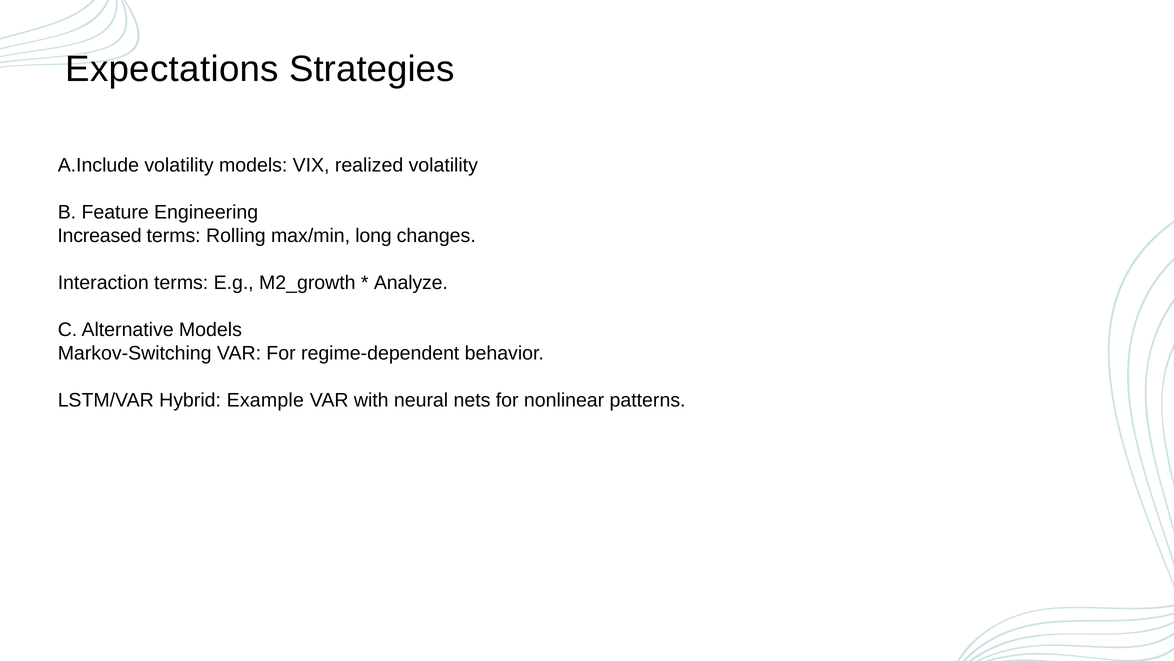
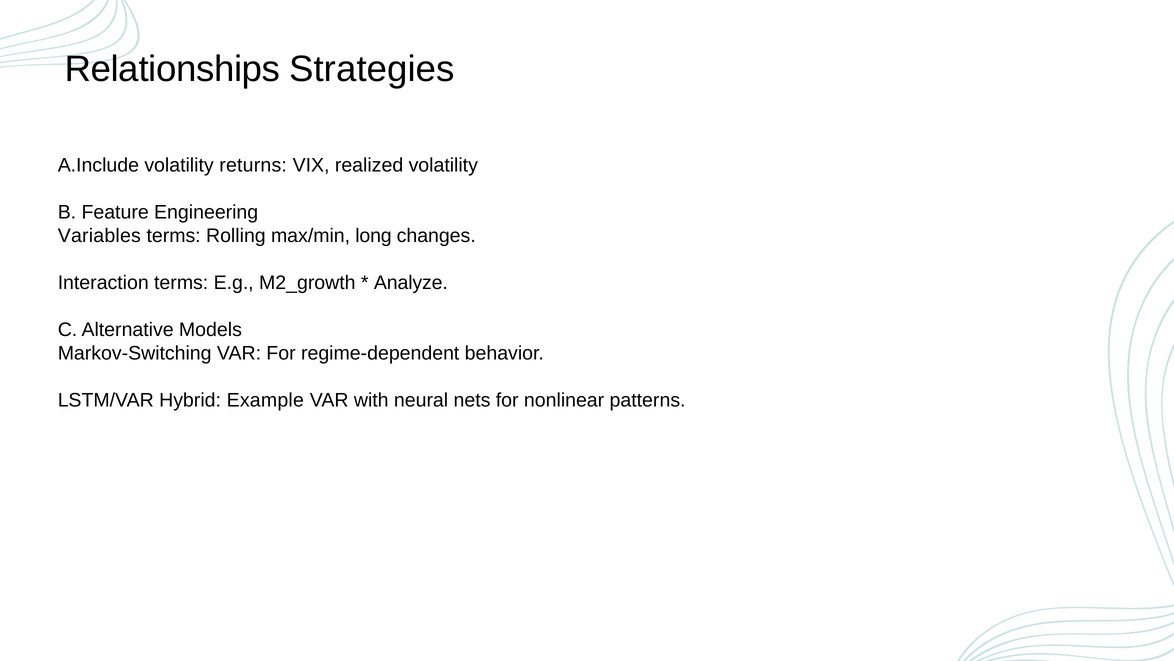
Expectations: Expectations -> Relationships
volatility models: models -> returns
Increased: Increased -> Variables
